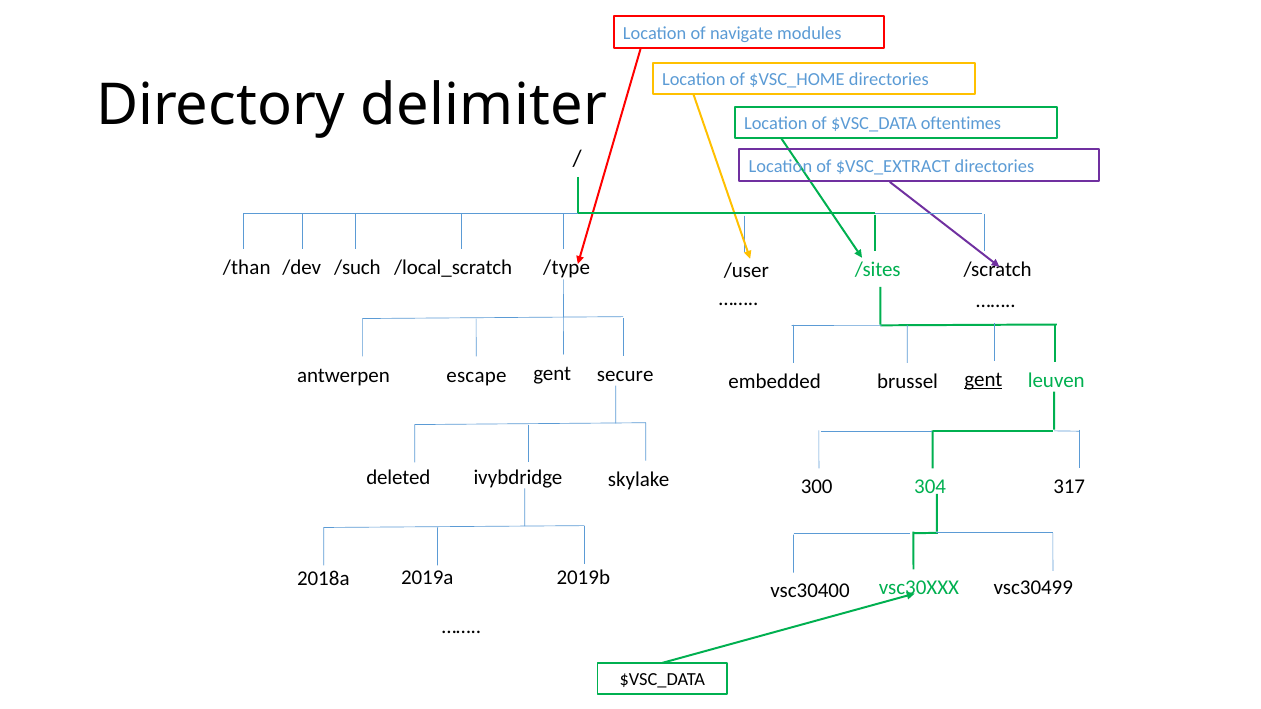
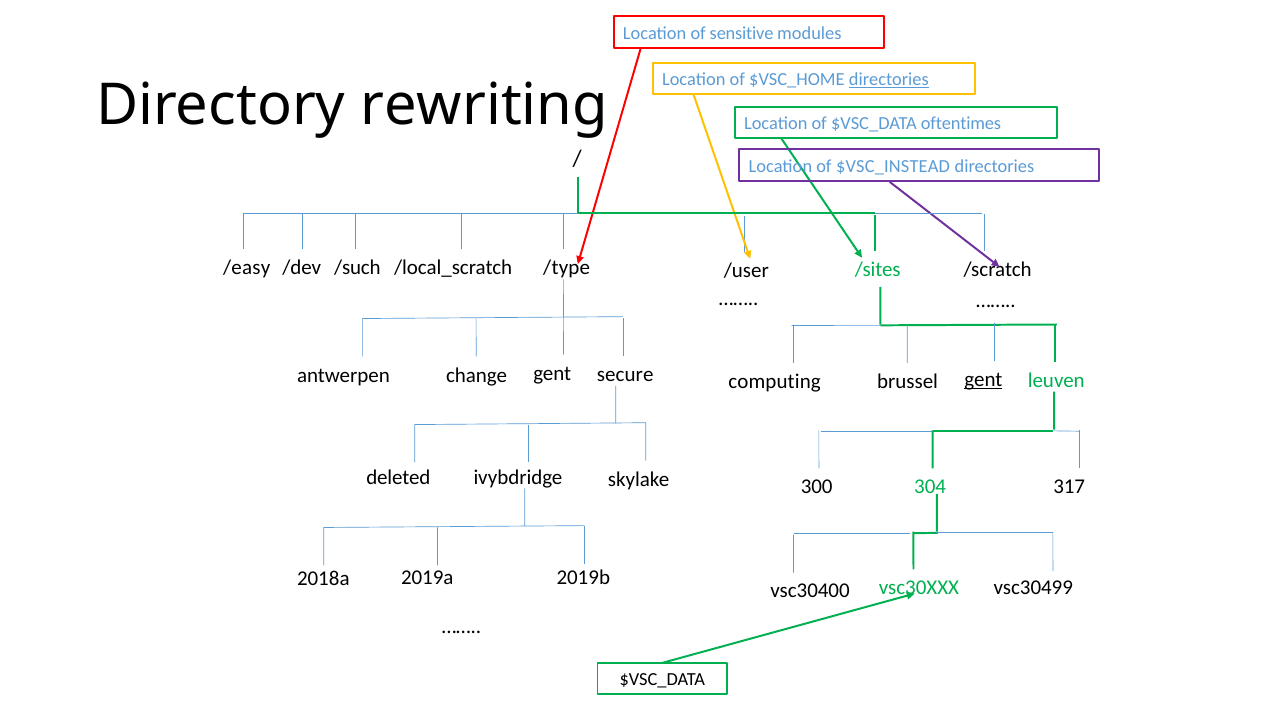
navigate: navigate -> sensitive
directories at (889, 80) underline: none -> present
delimiter: delimiter -> rewriting
$VSC_EXTRACT: $VSC_EXTRACT -> $VSC_INSTEAD
/than: /than -> /easy
escape: escape -> change
embedded: embedded -> computing
